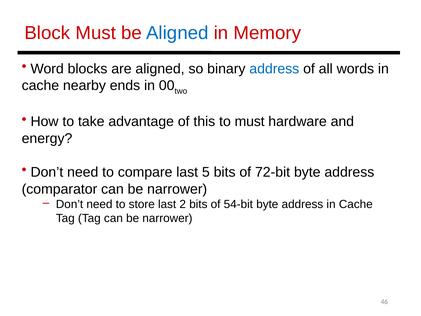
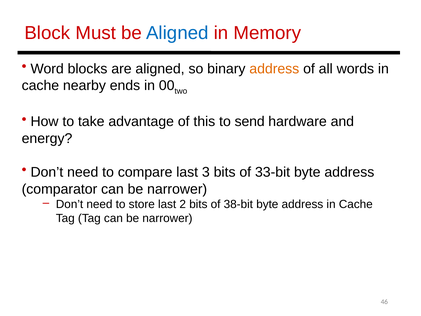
address at (274, 69) colour: blue -> orange
to must: must -> send
5: 5 -> 3
72-bit: 72-bit -> 33-bit
54-bit: 54-bit -> 38-bit
